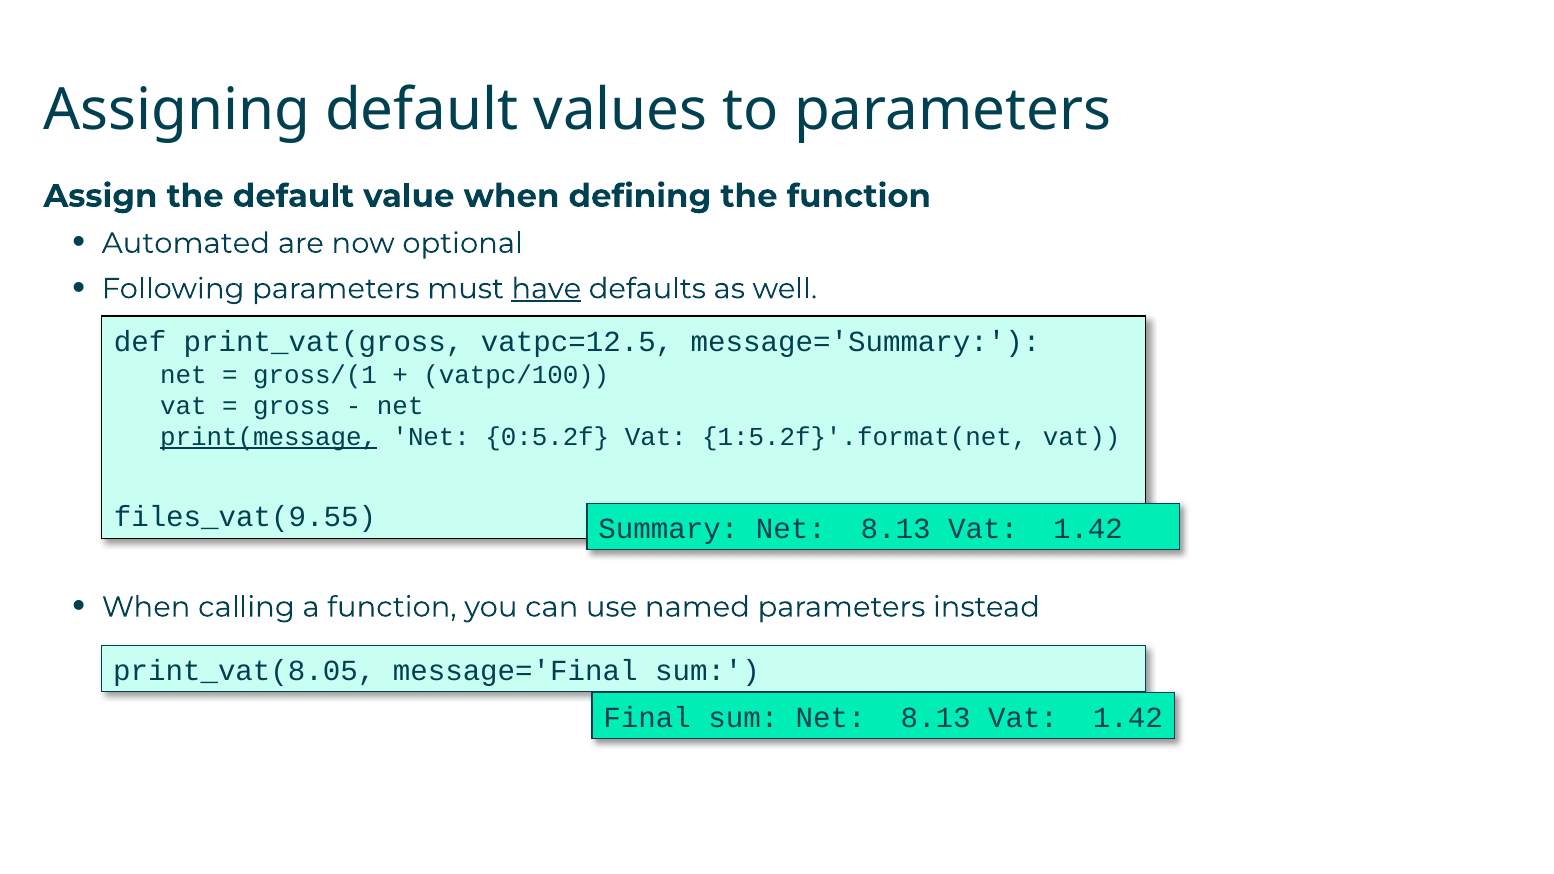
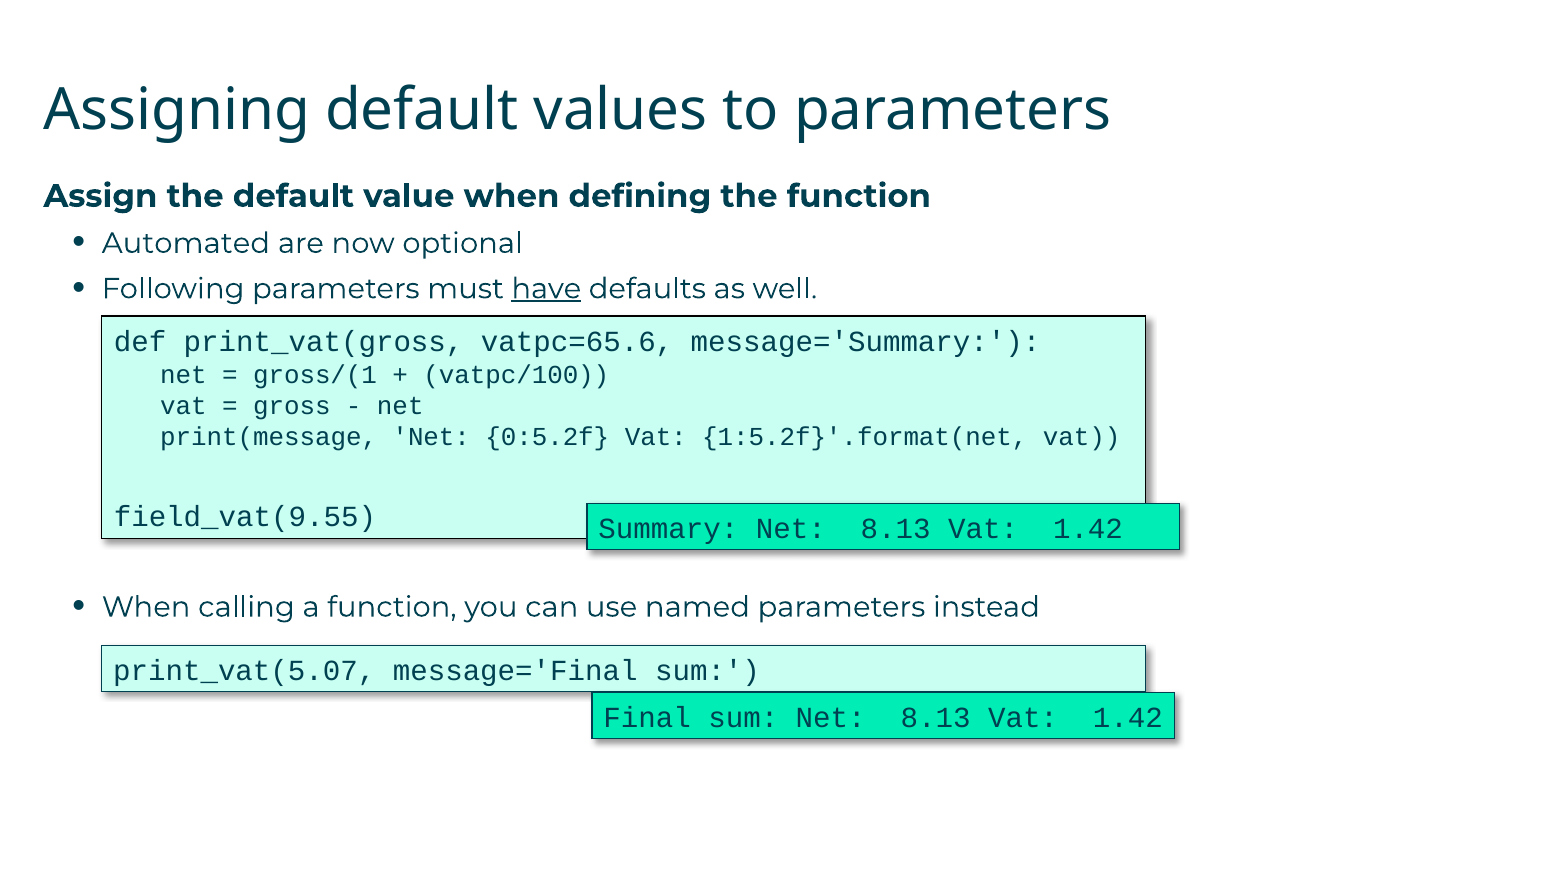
vatpc=12.5: vatpc=12.5 -> vatpc=65.6
print(message underline: present -> none
files_vat(9.55: files_vat(9.55 -> field_vat(9.55
print_vat(8.05: print_vat(8.05 -> print_vat(5.07
